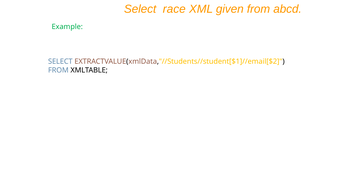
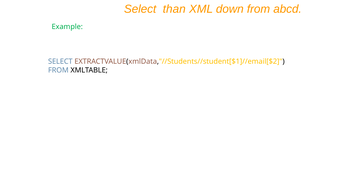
race: race -> than
given: given -> down
